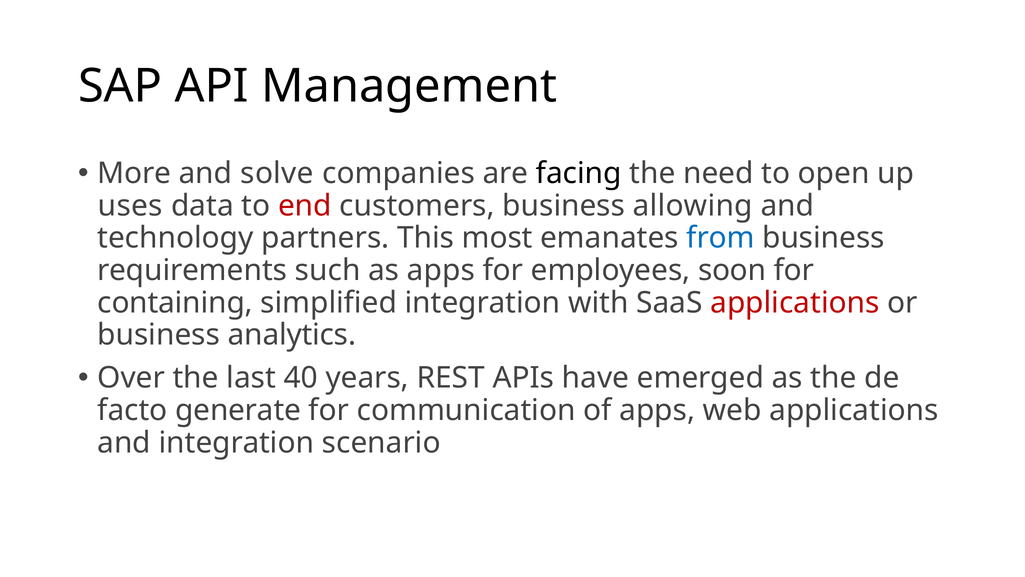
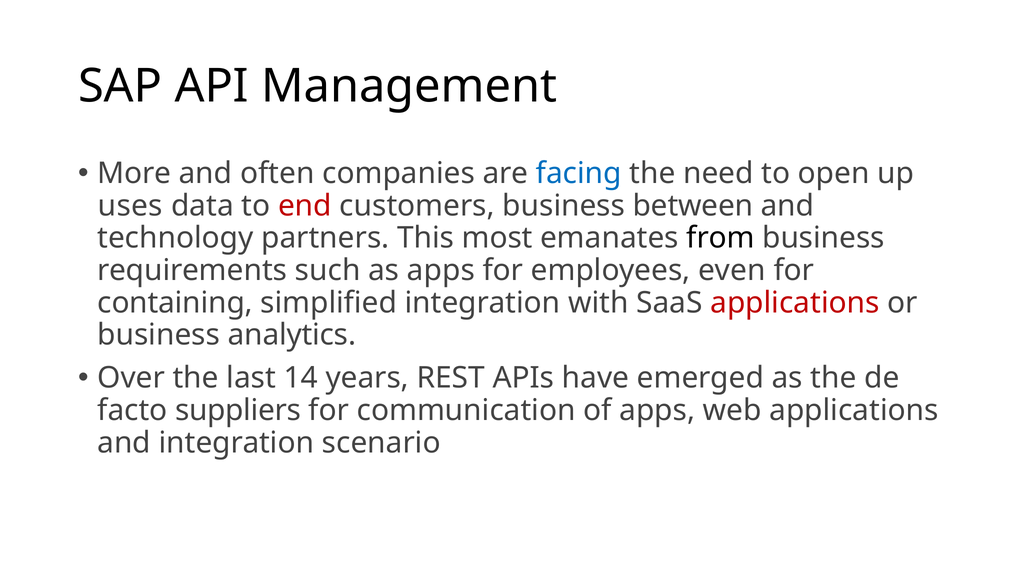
solve: solve -> often
facing colour: black -> blue
allowing: allowing -> between
from colour: blue -> black
soon: soon -> even
40: 40 -> 14
generate: generate -> suppliers
